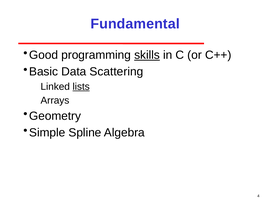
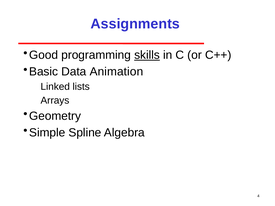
Fundamental: Fundamental -> Assignments
Scattering: Scattering -> Animation
lists underline: present -> none
